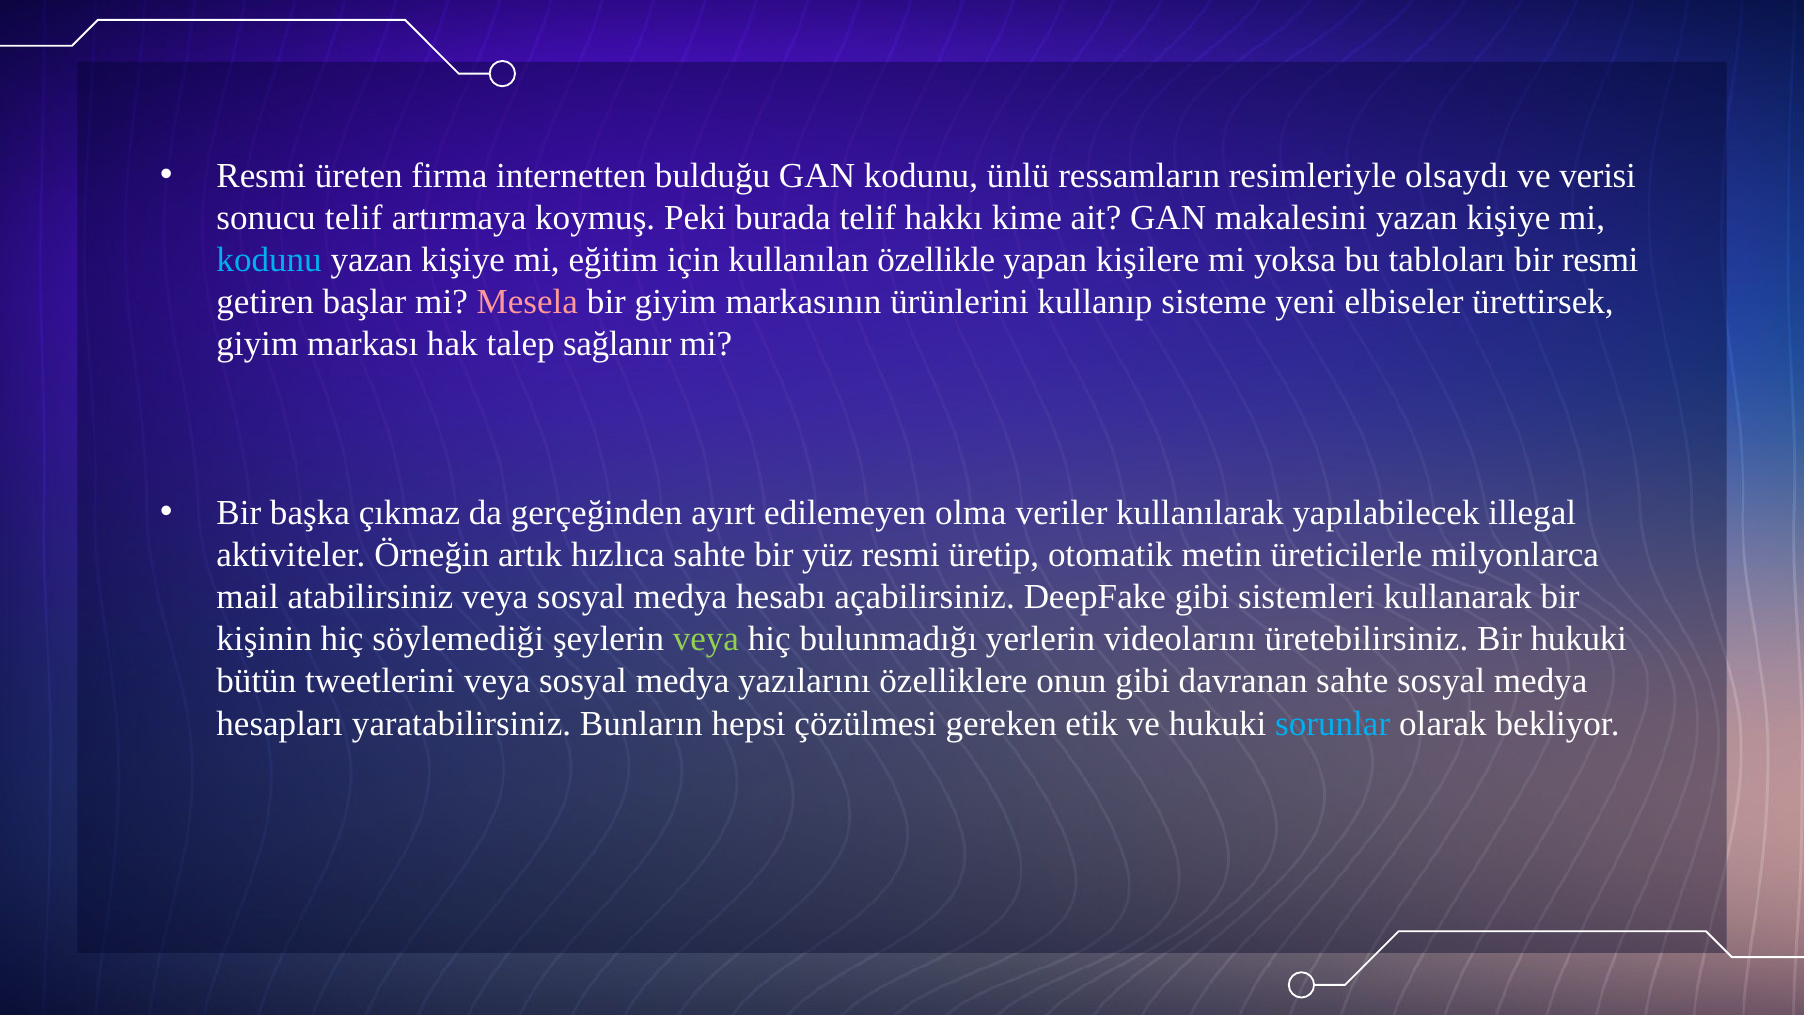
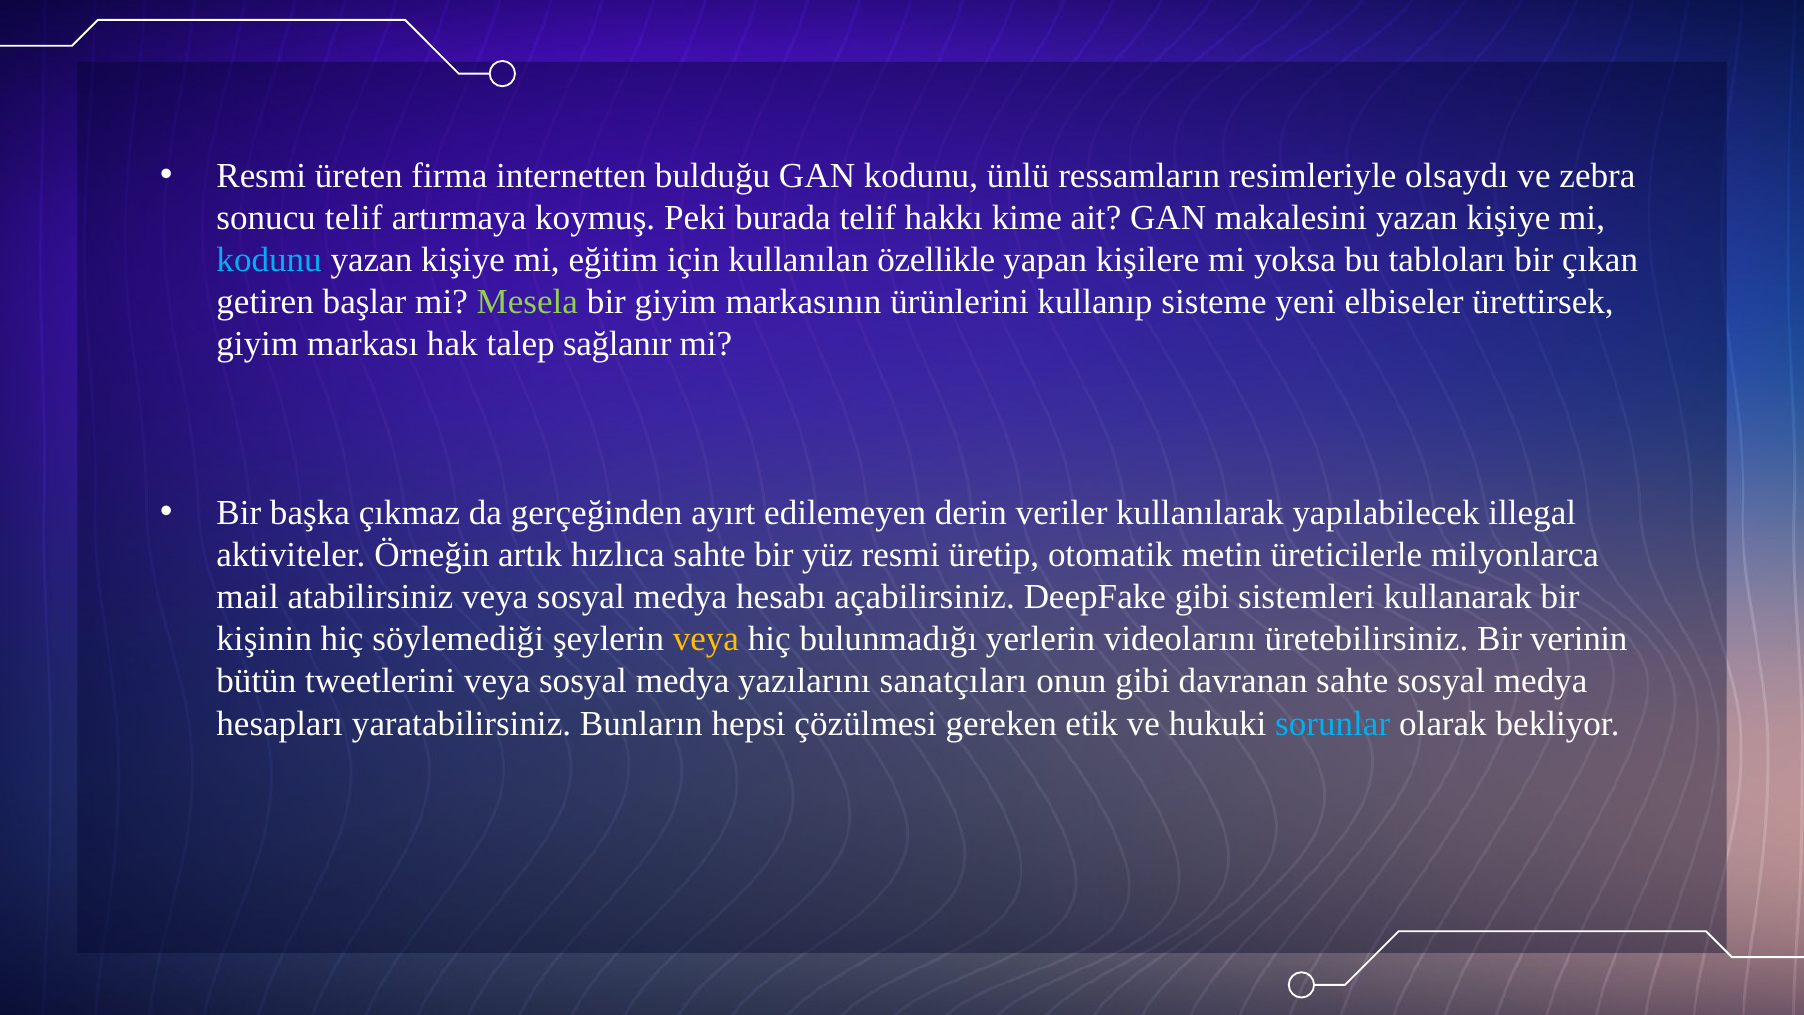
verisi: verisi -> zebra
bir resmi: resmi -> çıkan
Mesela colour: pink -> light green
olma: olma -> derin
veya at (706, 639) colour: light green -> yellow
Bir hukuki: hukuki -> verinin
özelliklere: özelliklere -> sanatçıları
